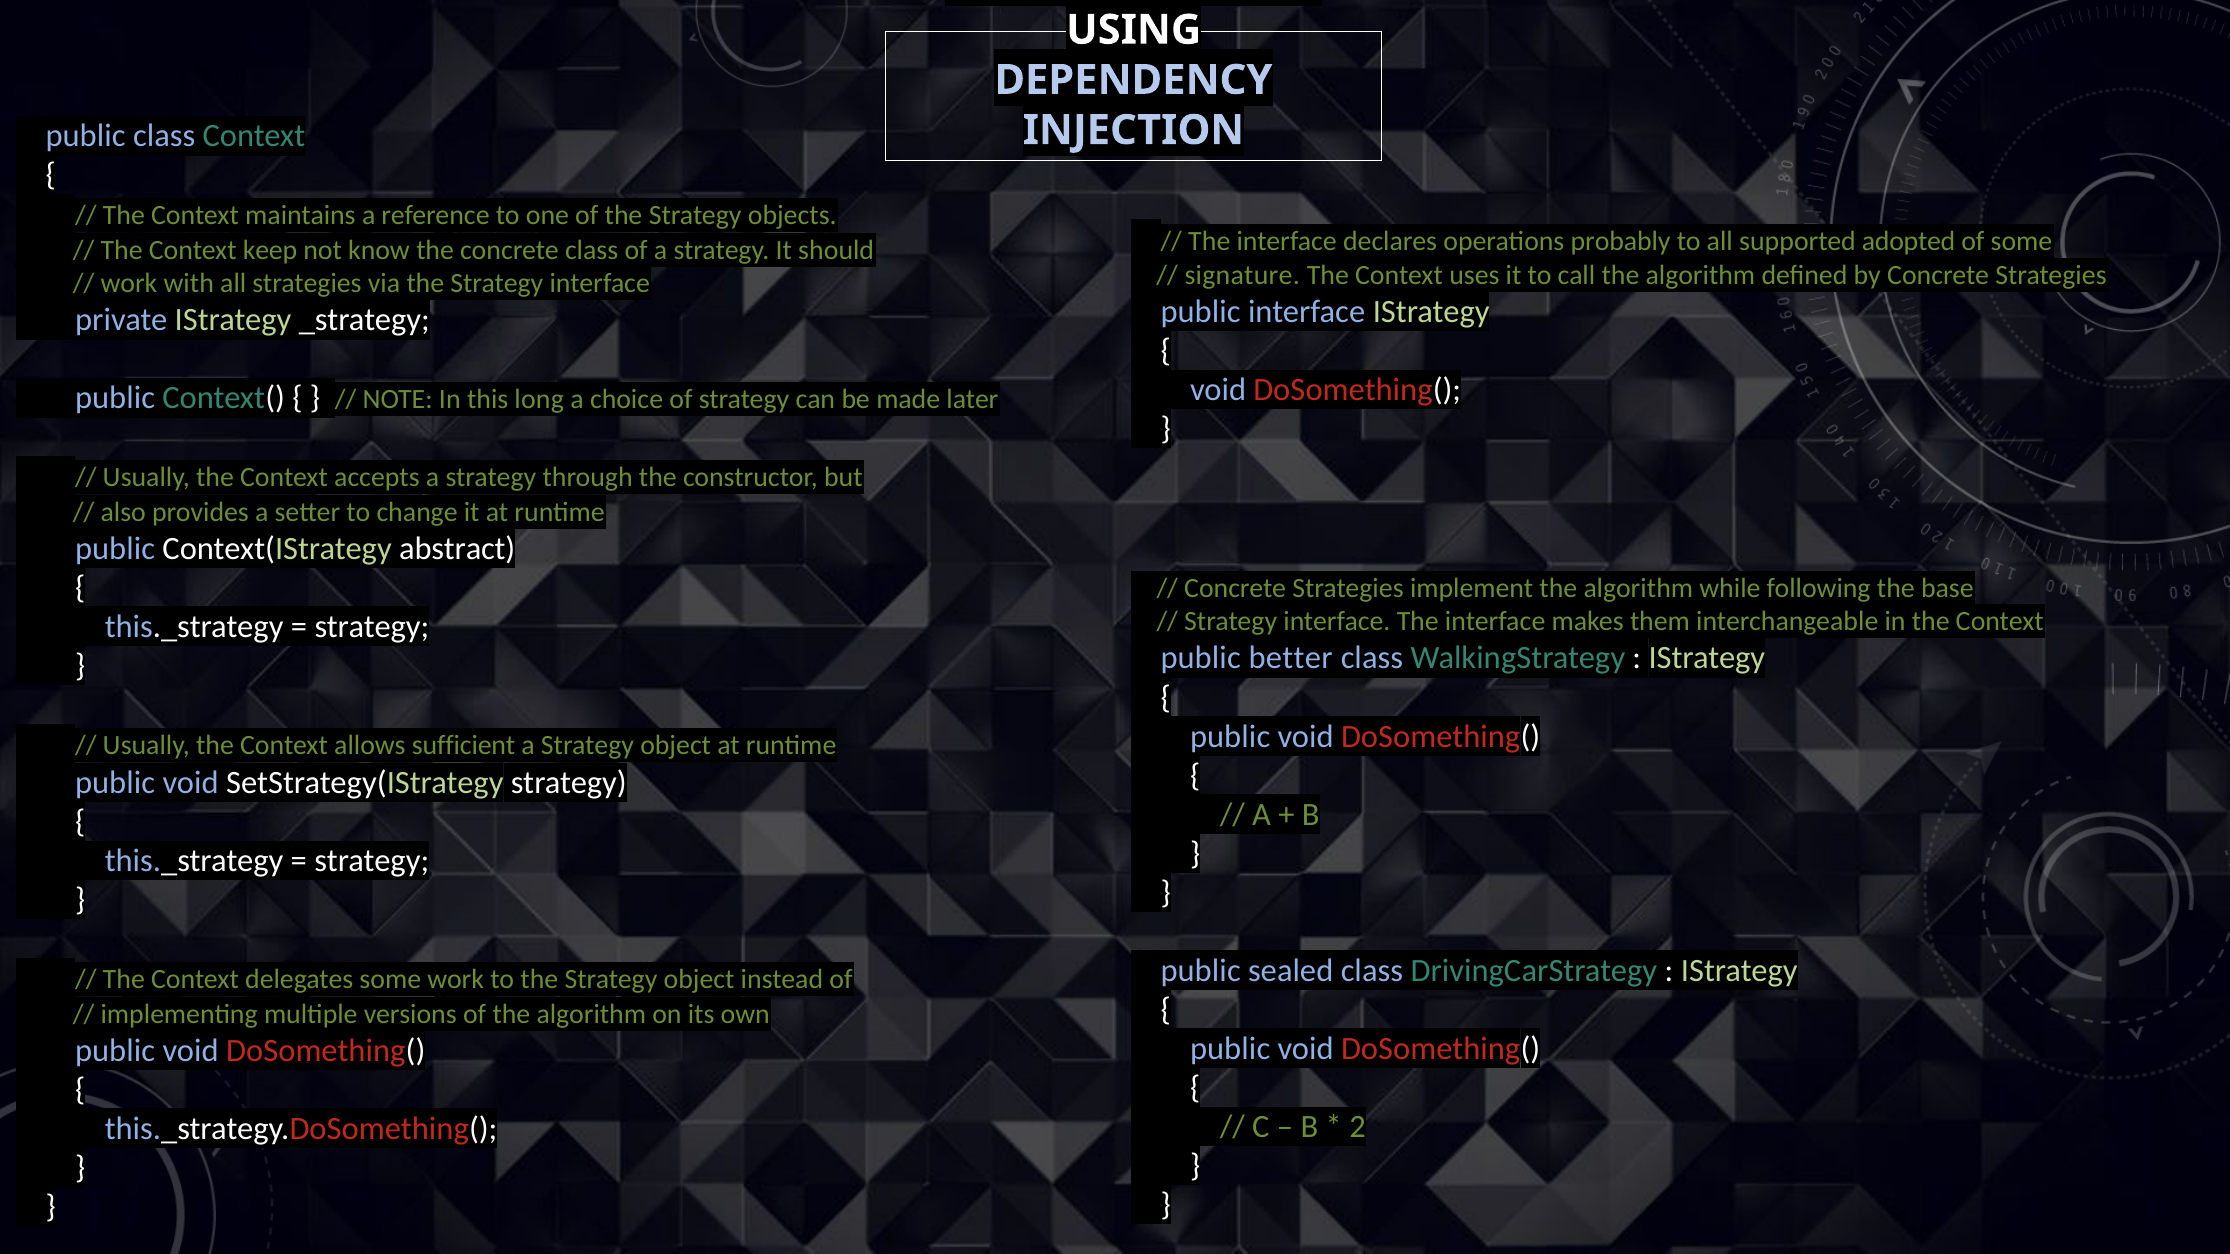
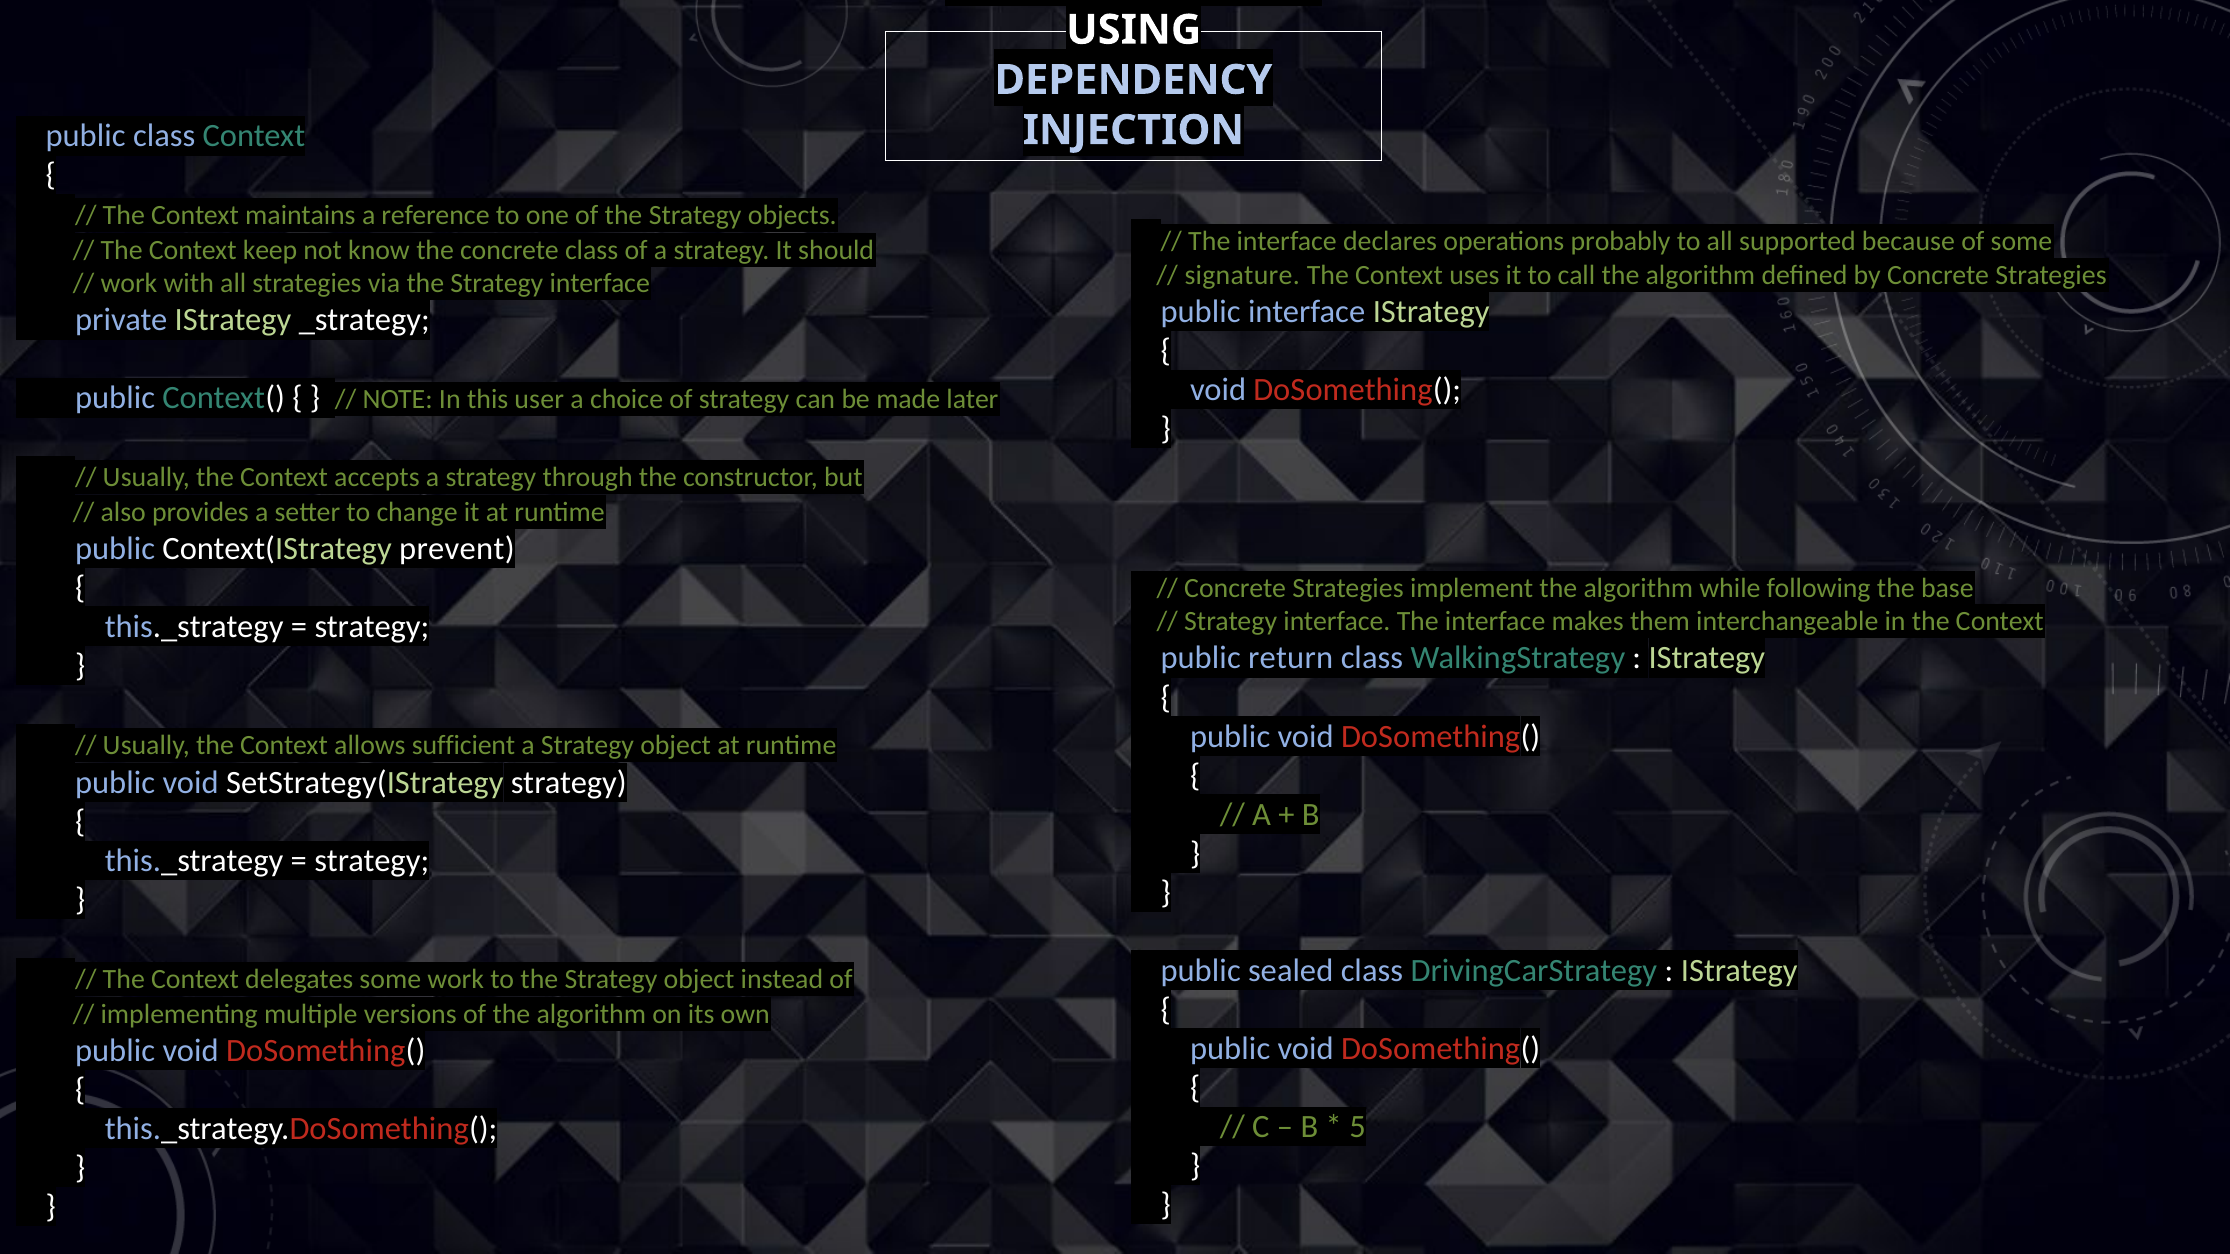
adopted: adopted -> because
long: long -> user
abstract: abstract -> prevent
better: better -> return
2: 2 -> 5
